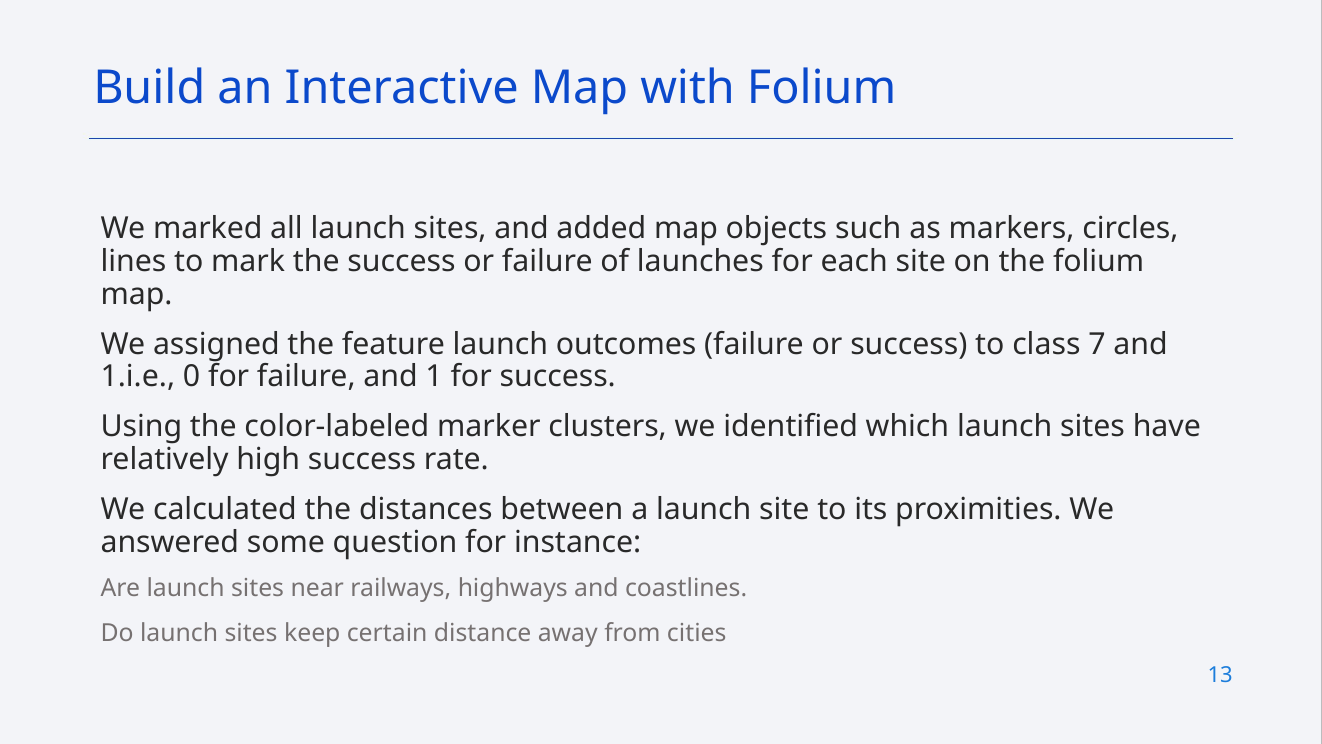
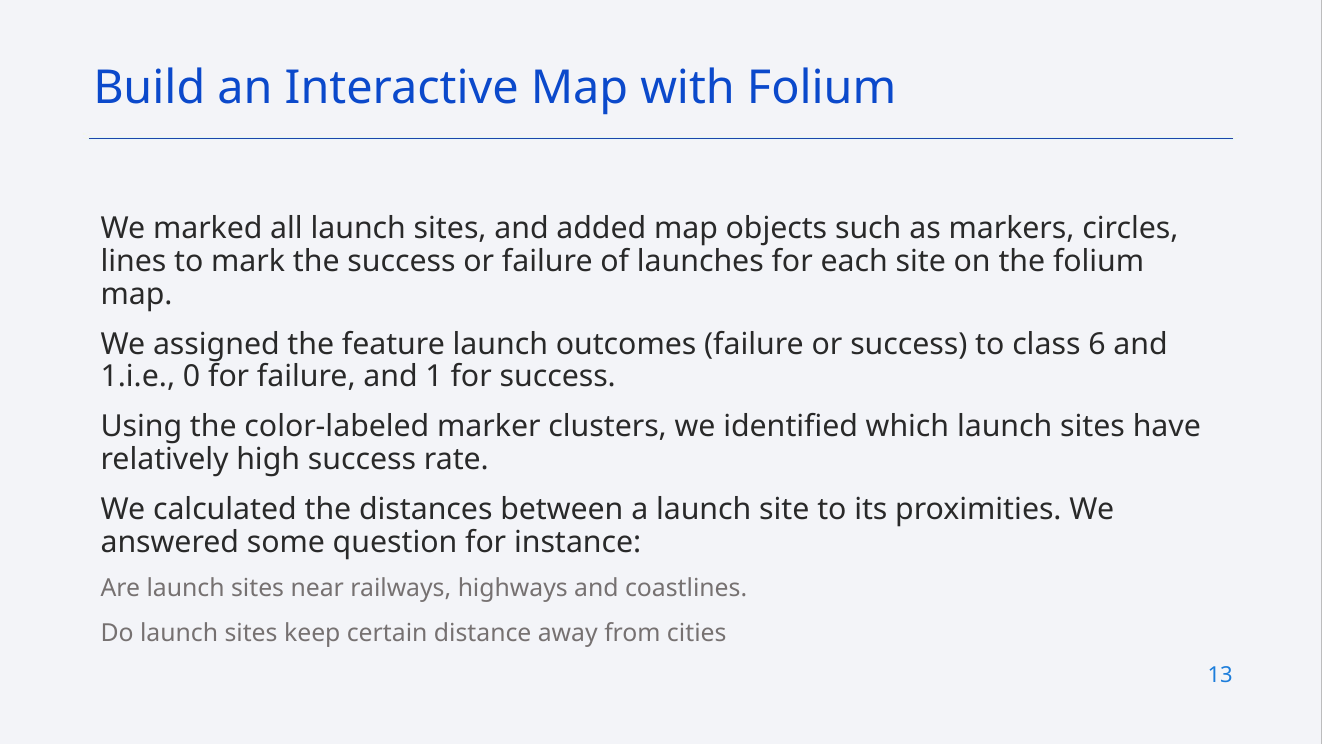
7: 7 -> 6
